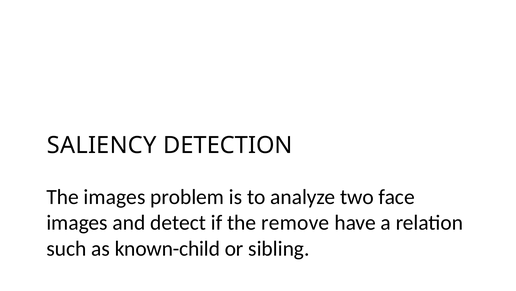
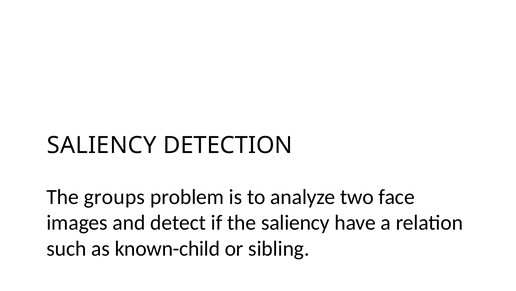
The images: images -> groups
the remove: remove -> saliency
